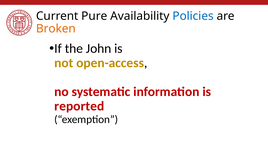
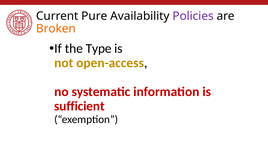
Policies colour: blue -> purple
John: John -> Type
reported: reported -> sufficient
